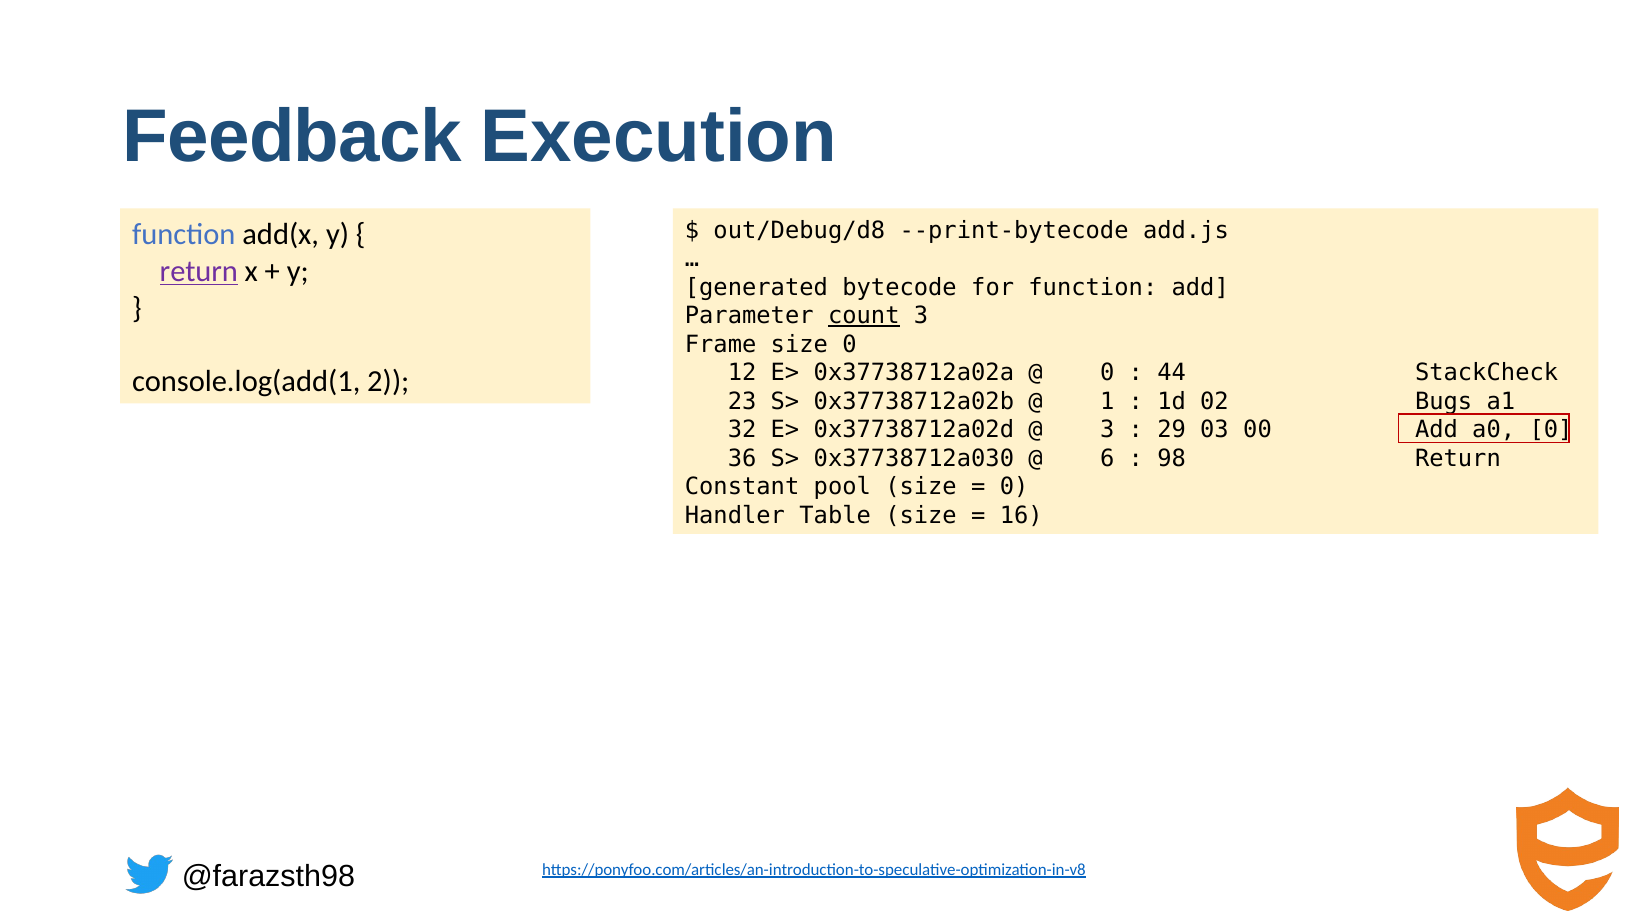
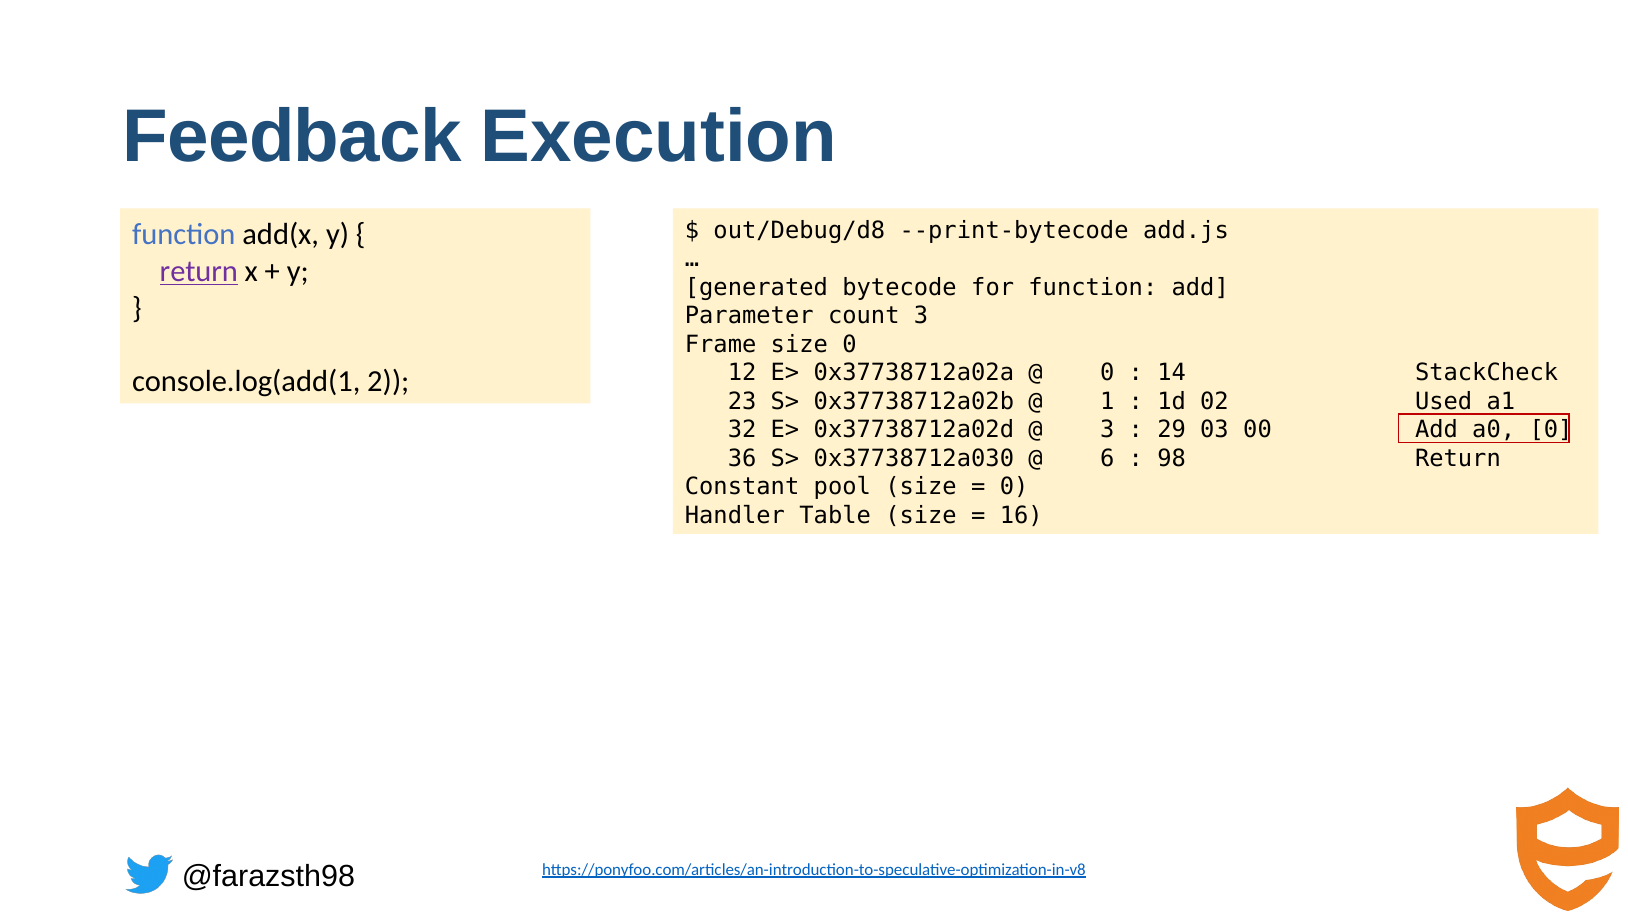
count underline: present -> none
44: 44 -> 14
Bugs: Bugs -> Used
